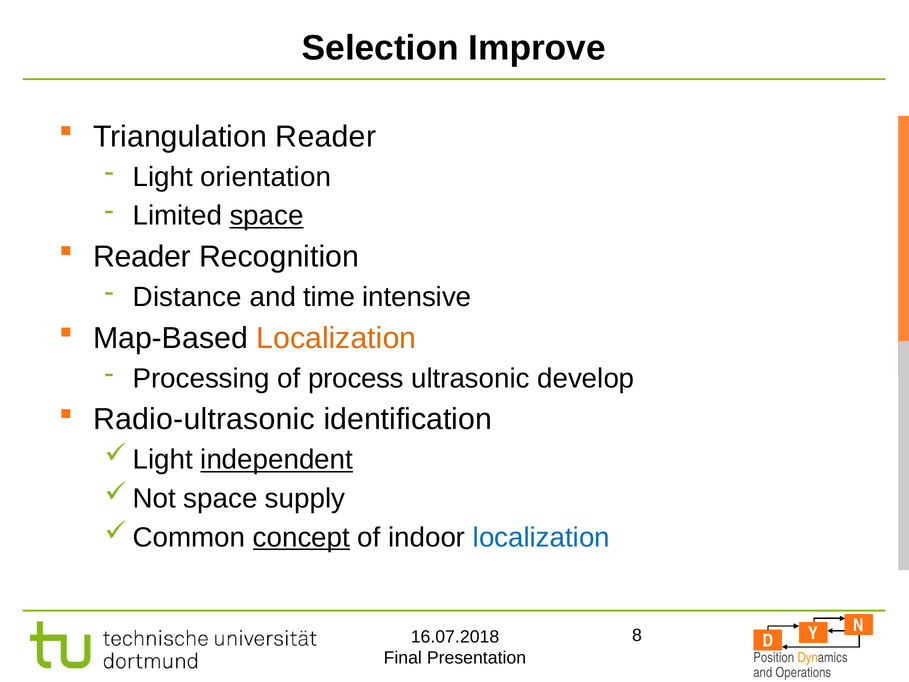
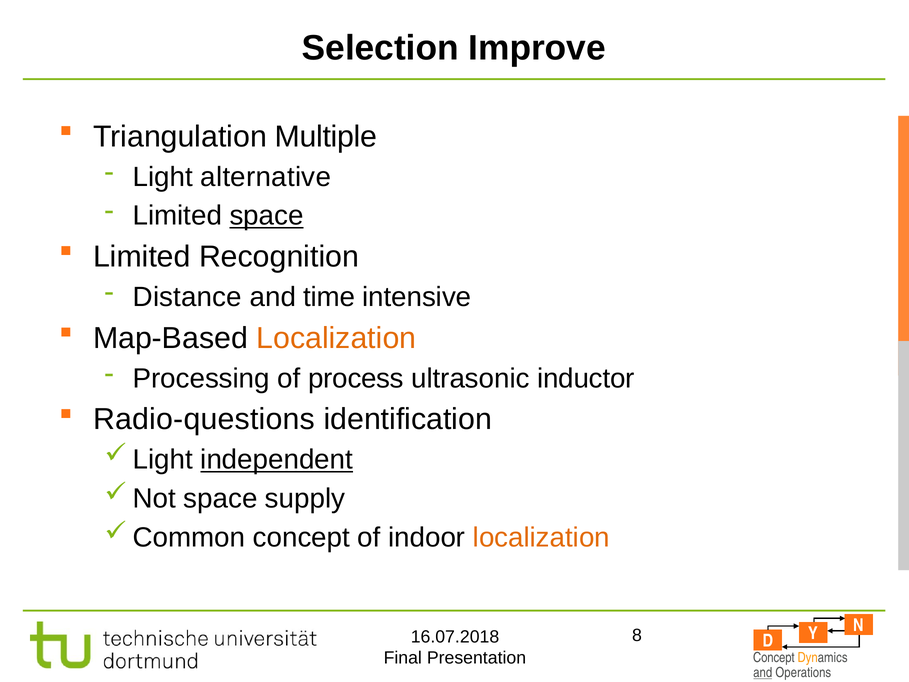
Triangulation Reader: Reader -> Multiple
orientation: orientation -> alternative
Reader at (142, 257): Reader -> Limited
develop: develop -> inductor
Radio-ultrasonic: Radio-ultrasonic -> Radio-questions
concept at (301, 537) underline: present -> none
localization at (541, 537) colour: blue -> orange
Position at (774, 658): Position -> Concept
and at (763, 673) underline: none -> present
